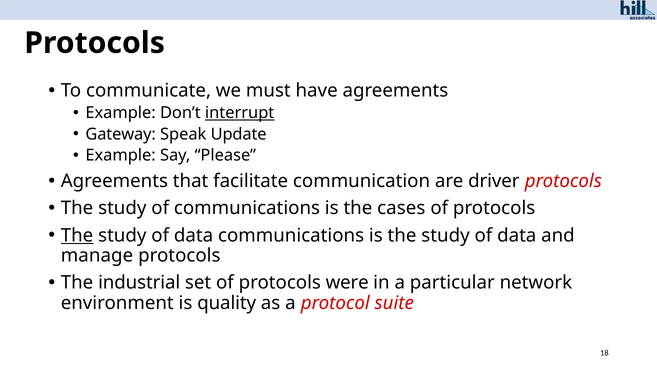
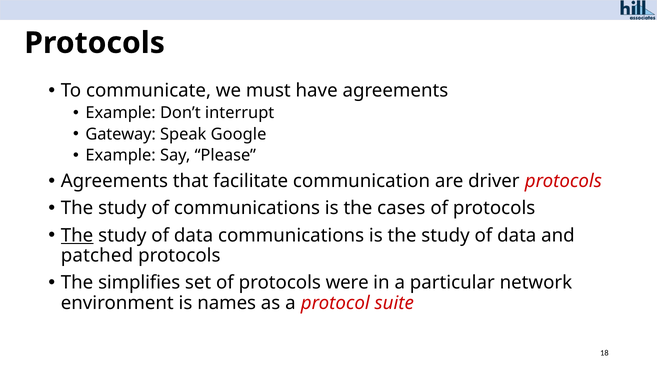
interrupt underline: present -> none
Update: Update -> Google
manage: manage -> patched
industrial: industrial -> simplifies
quality: quality -> names
